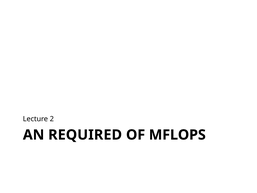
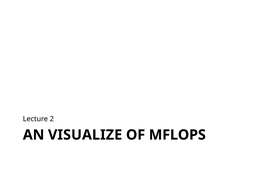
REQUIRED: REQUIRED -> VISUALIZE
